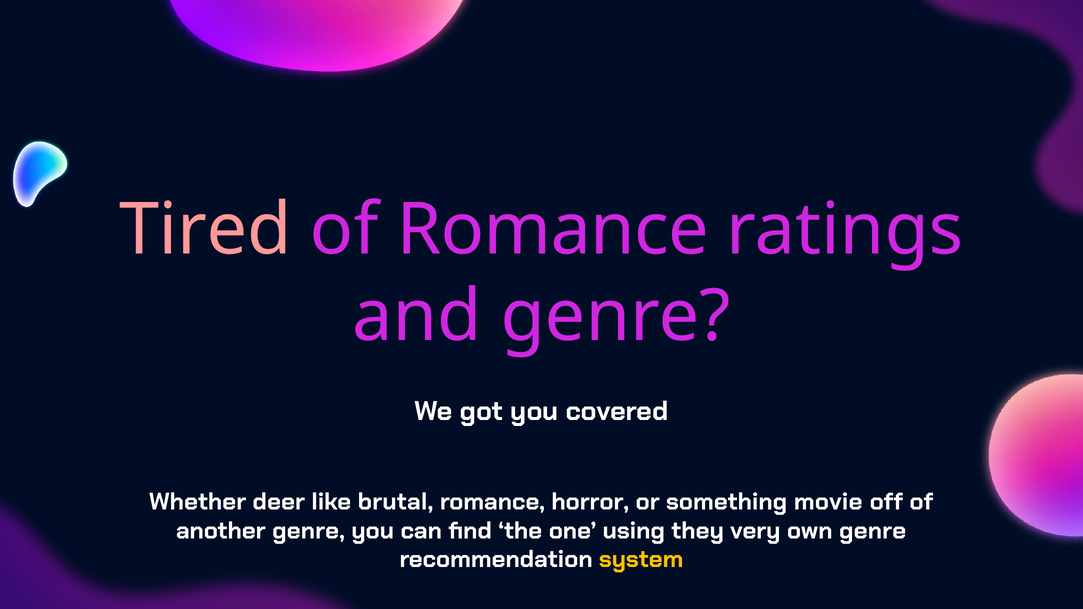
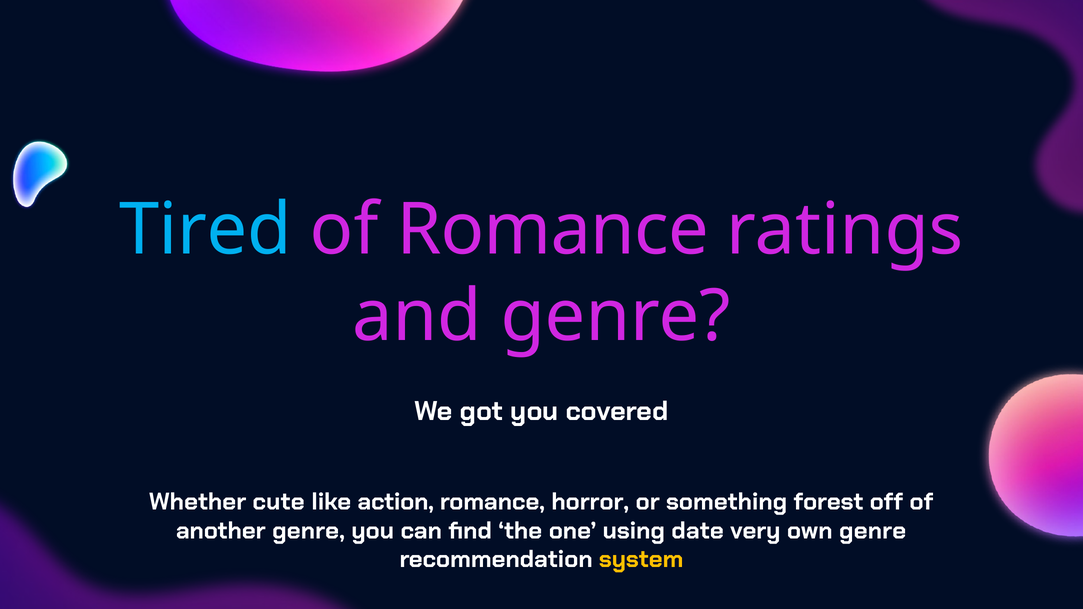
Tired colour: pink -> light blue
deer: deer -> cute
brutal: brutal -> action
movie: movie -> forest
they: they -> date
